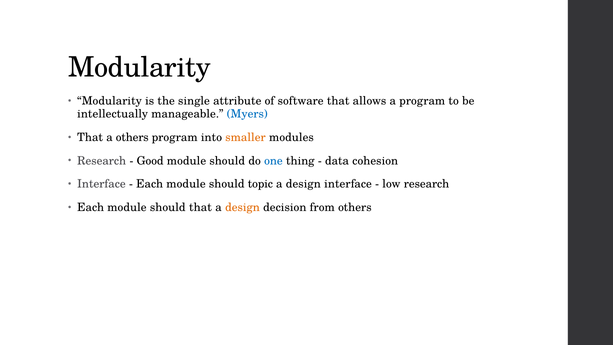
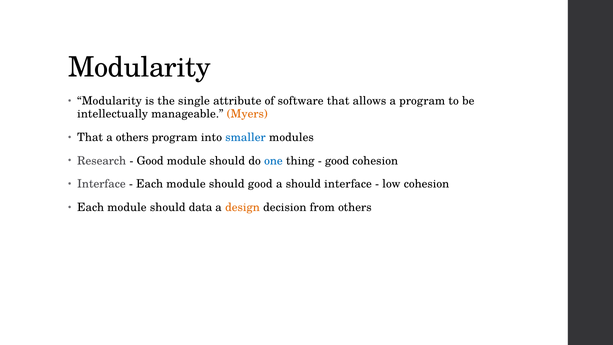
Myers colour: blue -> orange
smaller colour: orange -> blue
data at (337, 161): data -> good
should topic: topic -> good
design at (303, 184): design -> should
low research: research -> cohesion
should that: that -> data
